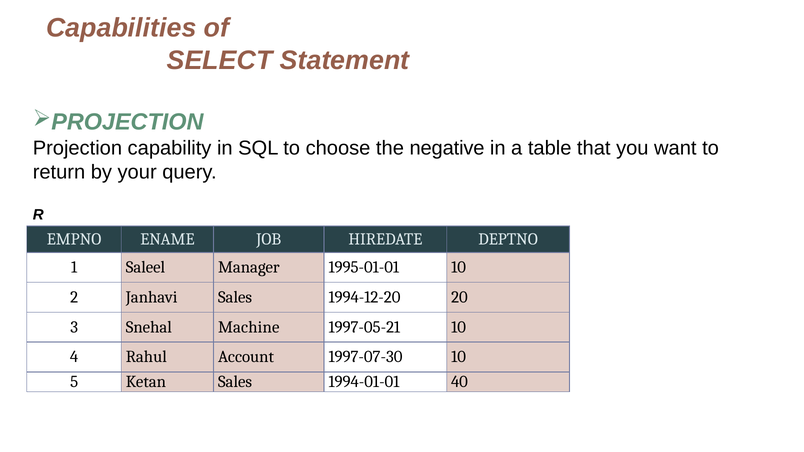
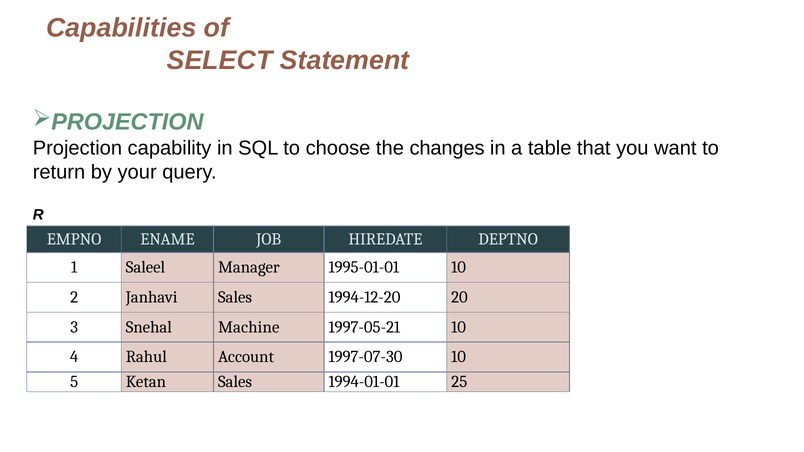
negative: negative -> changes
40: 40 -> 25
